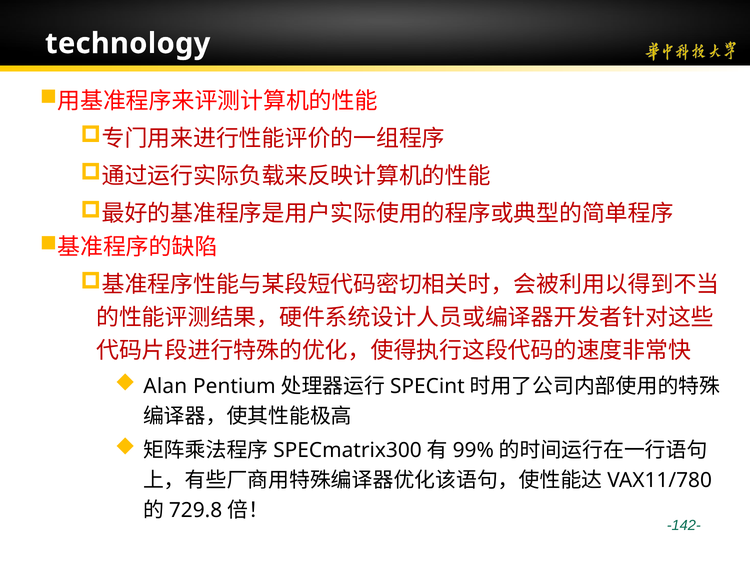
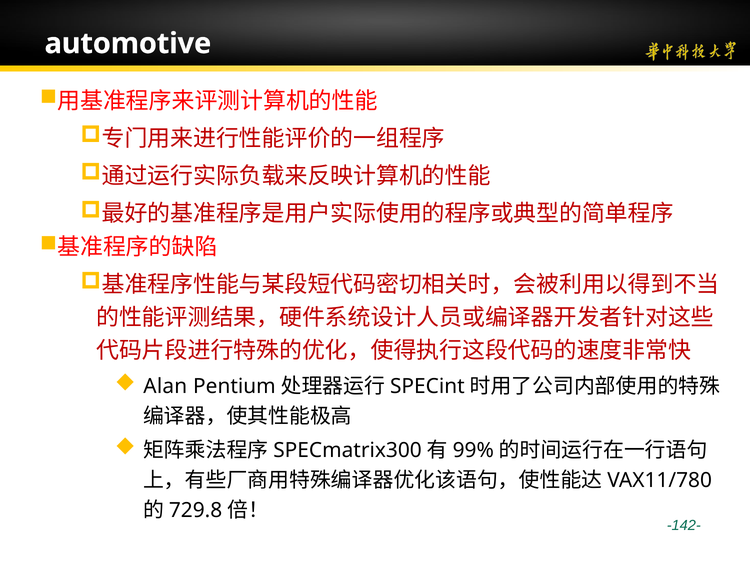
technology: technology -> automotive
